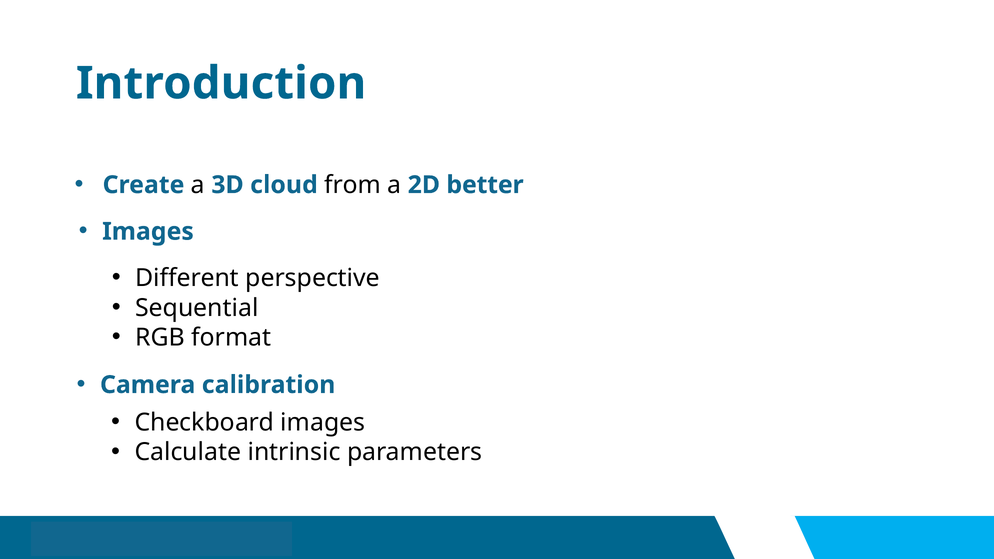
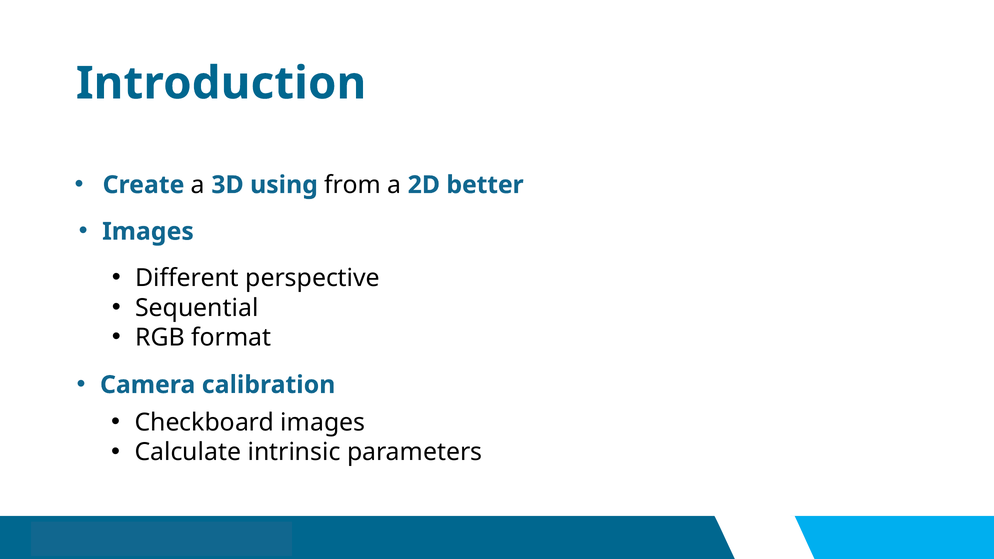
cloud: cloud -> using
